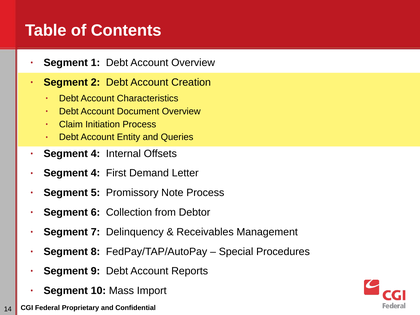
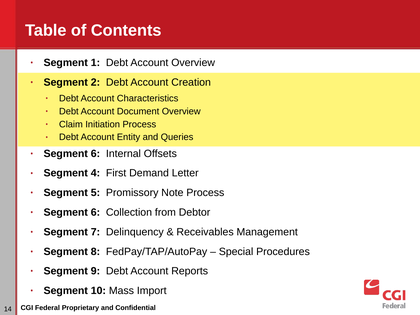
4 at (95, 154): 4 -> 6
